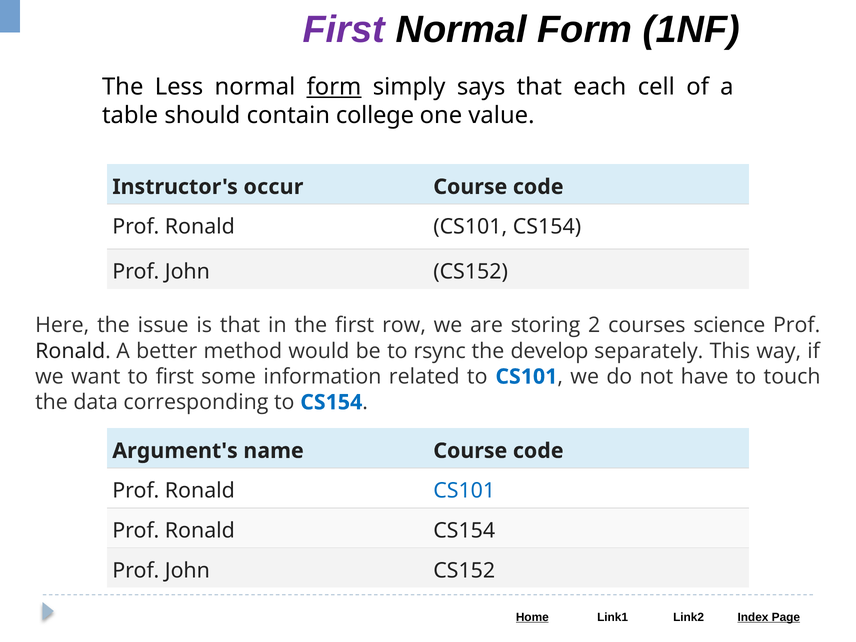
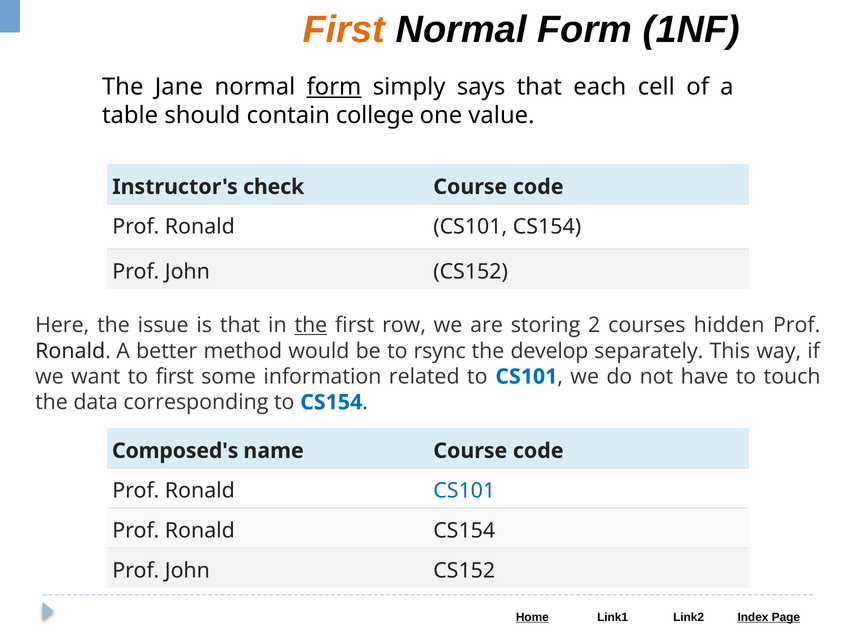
First at (344, 30) colour: purple -> orange
Less: Less -> Jane
occur: occur -> check
the at (311, 325) underline: none -> present
science: science -> hidden
Argument's: Argument's -> Composed's
